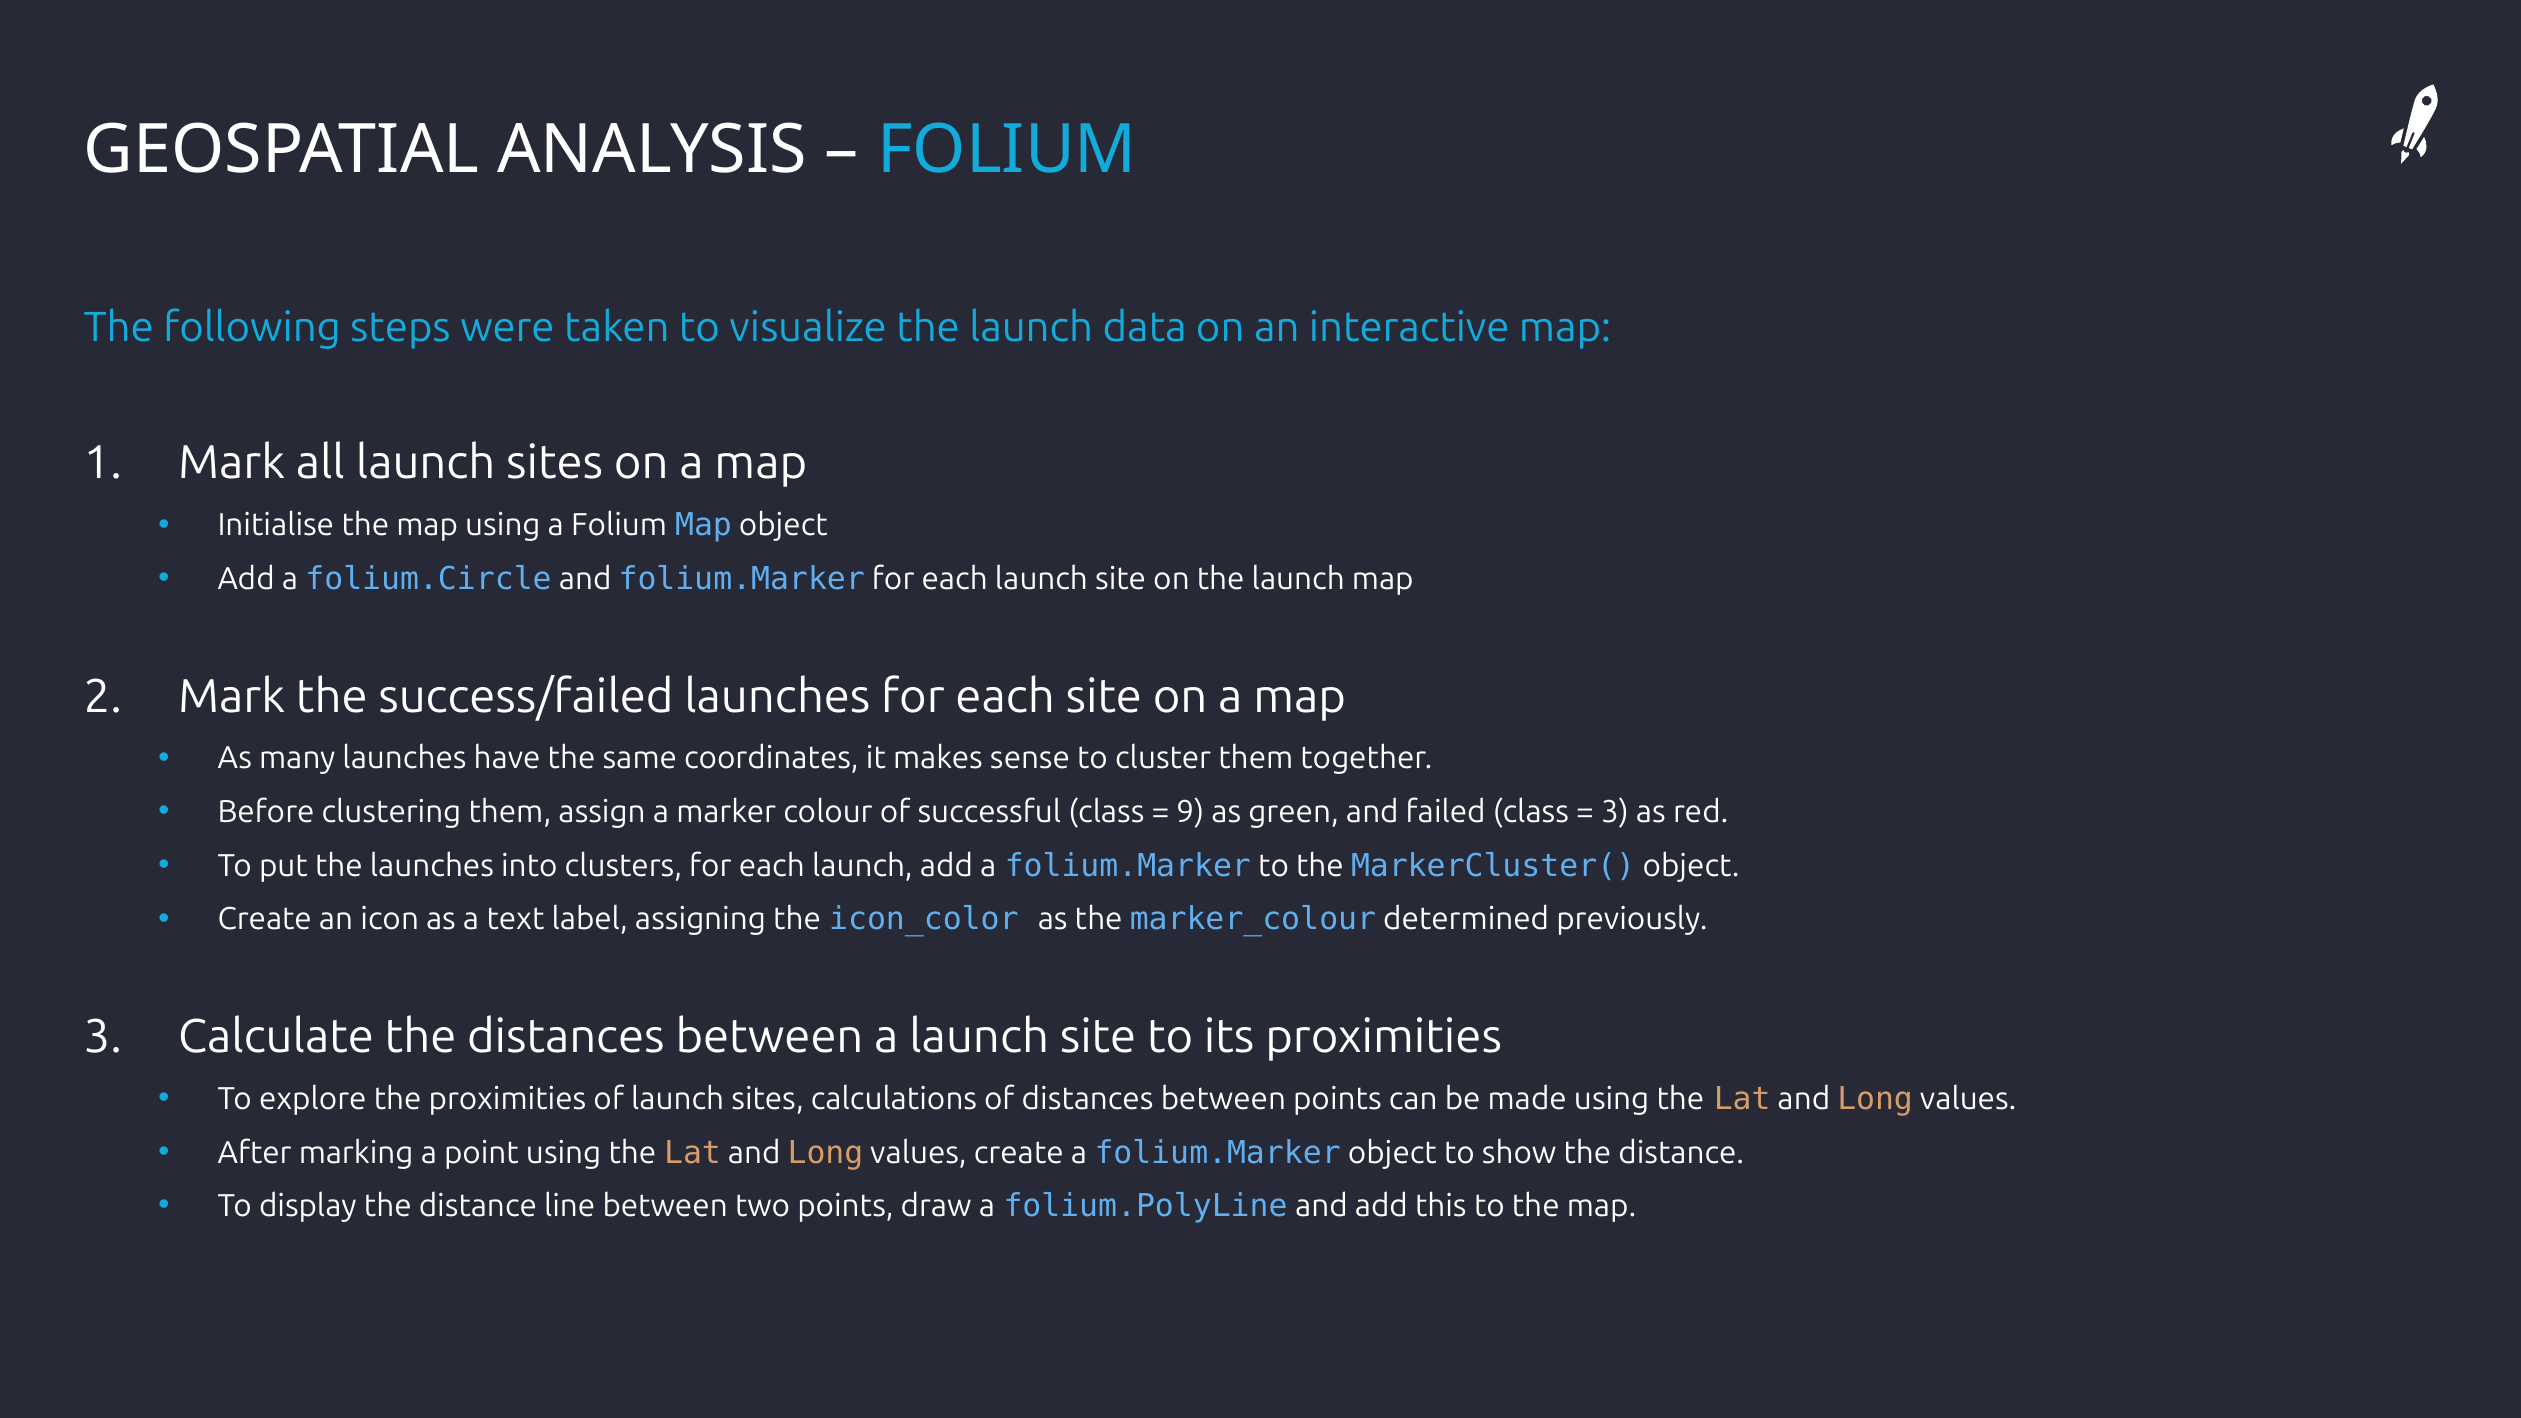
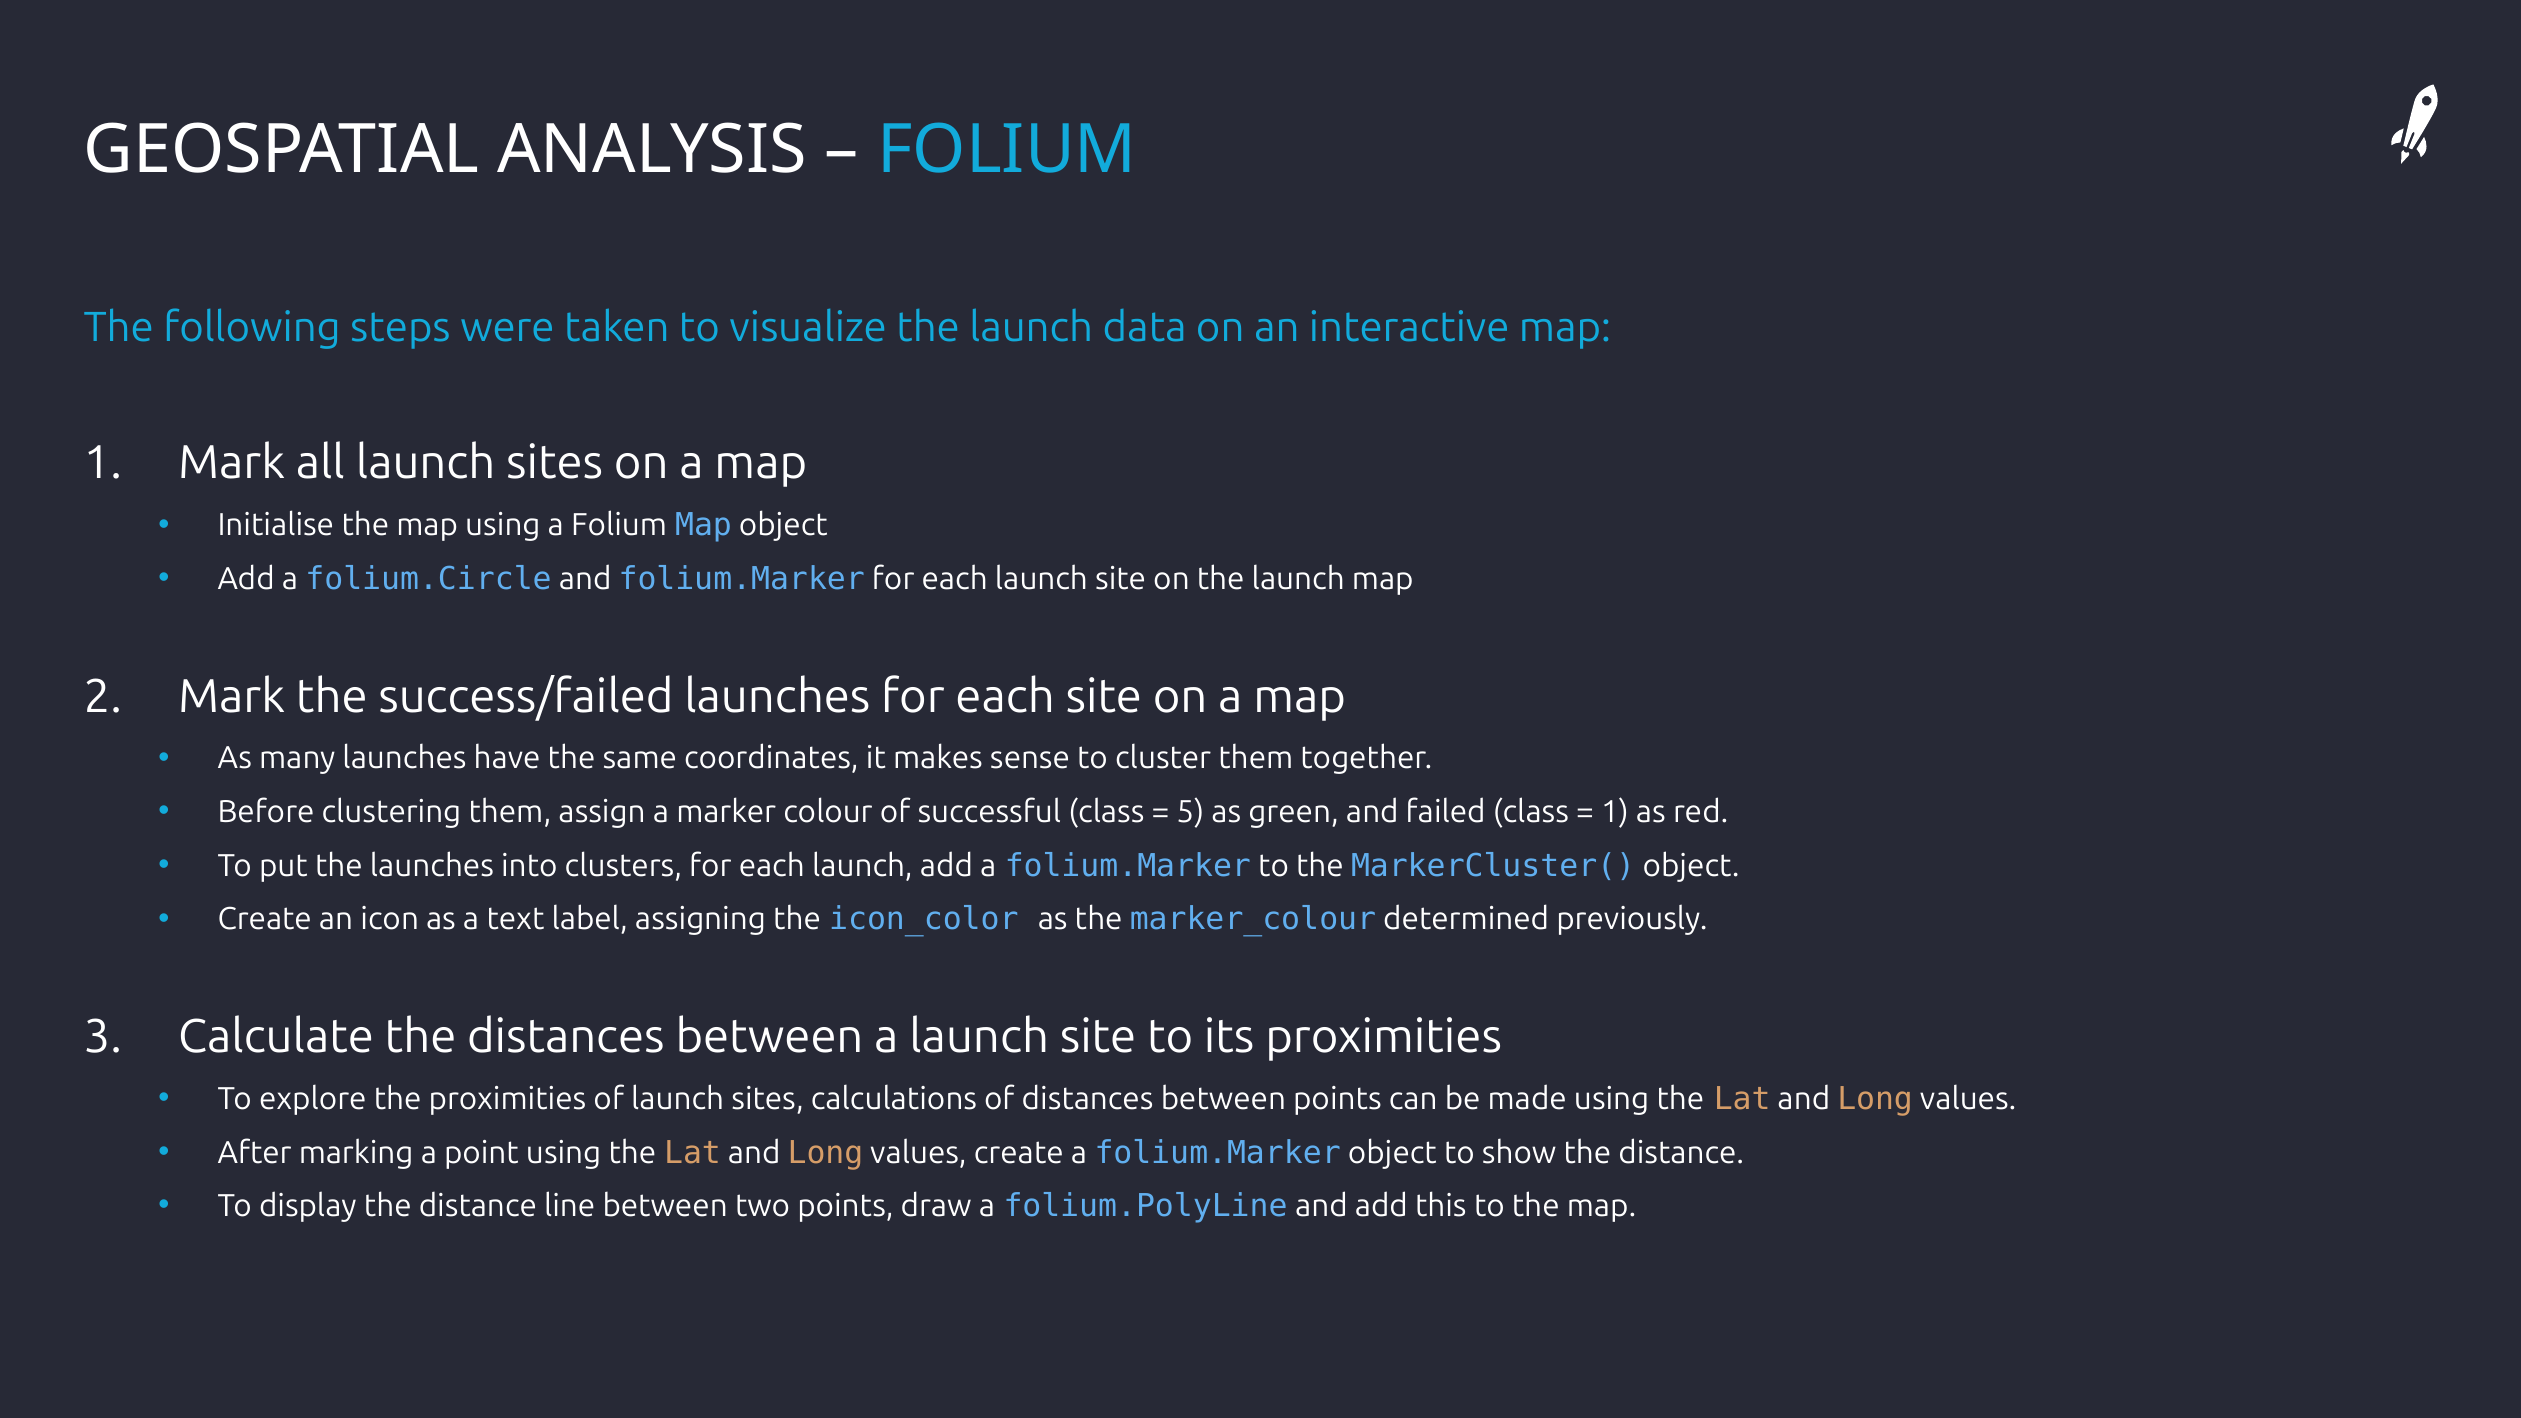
9: 9 -> 5
3 at (1615, 812): 3 -> 1
